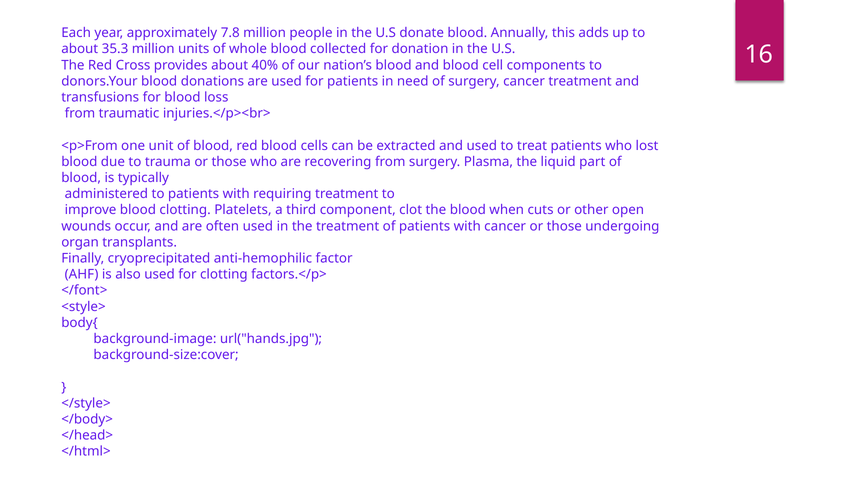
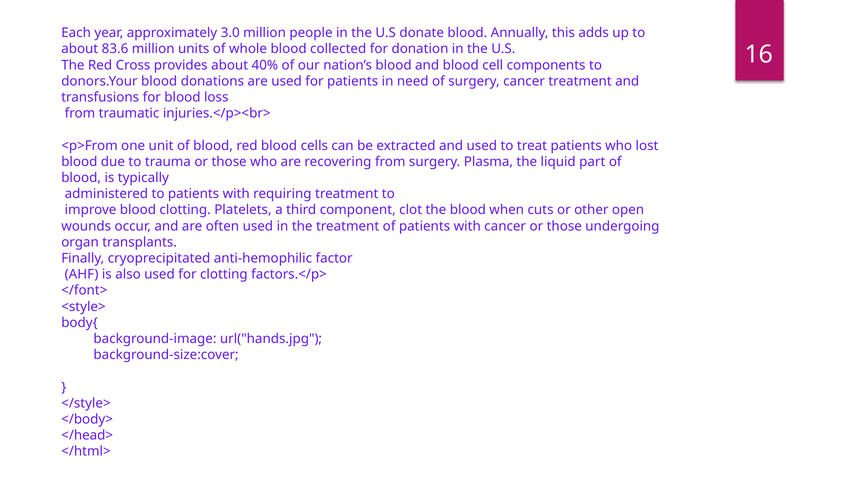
7.8: 7.8 -> 3.0
35.3: 35.3 -> 83.6
